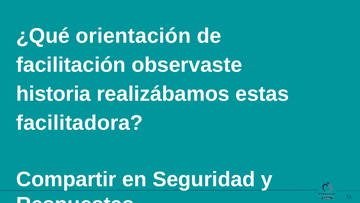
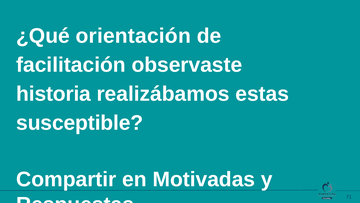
facilitadora: facilitadora -> susceptible
Seguridad: Seguridad -> Motivadas
